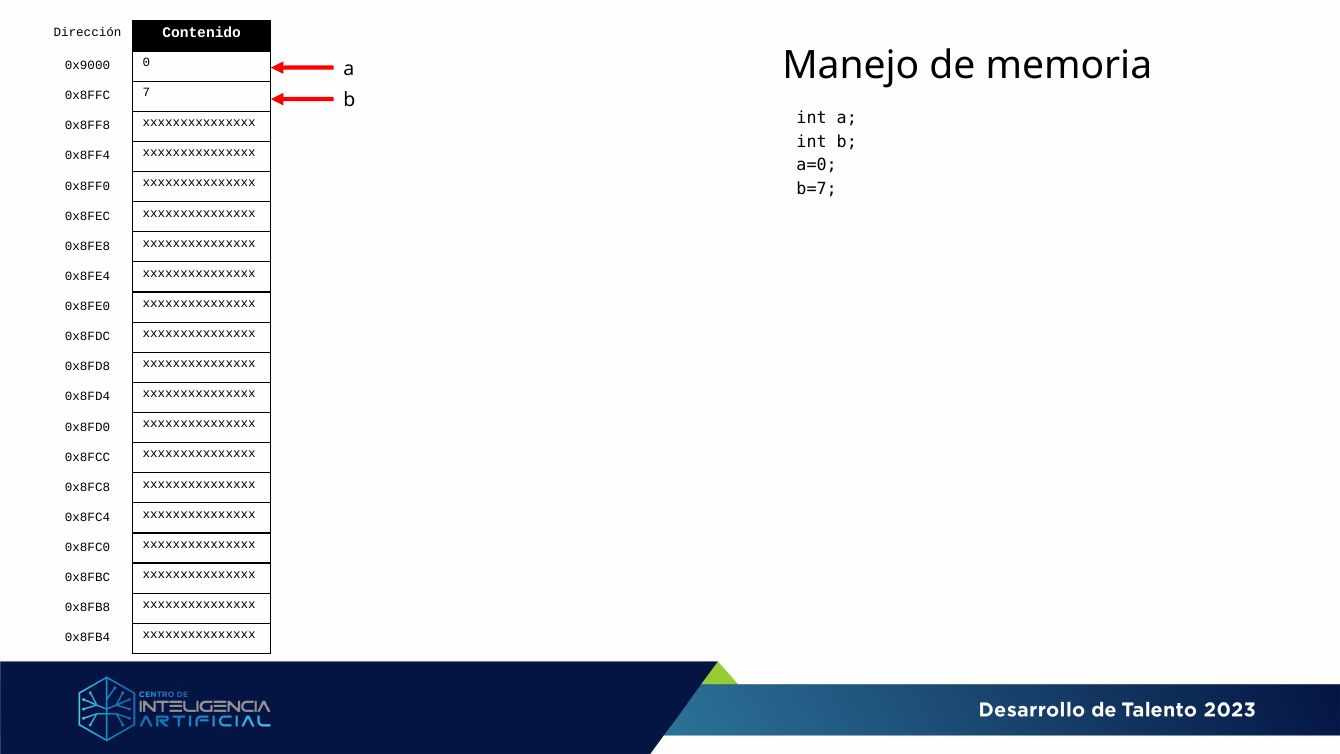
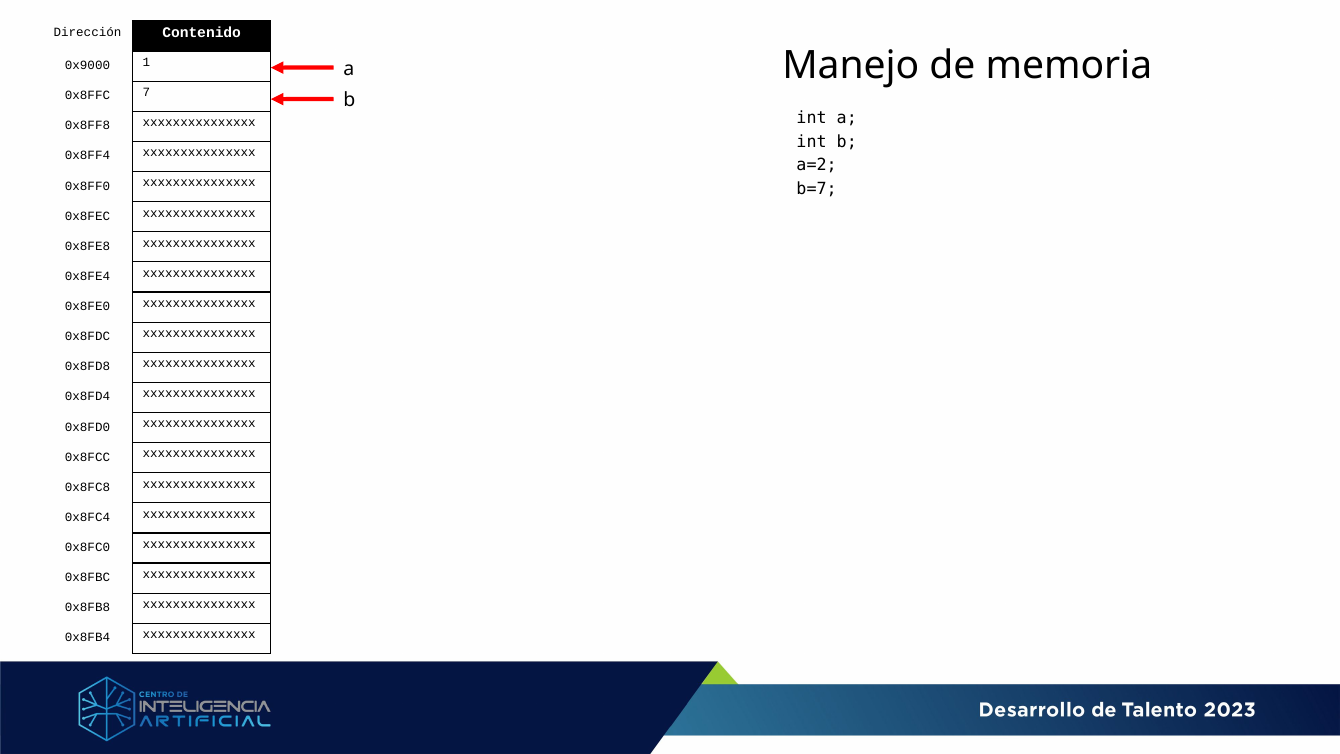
0: 0 -> 1
a=0: a=0 -> a=2
